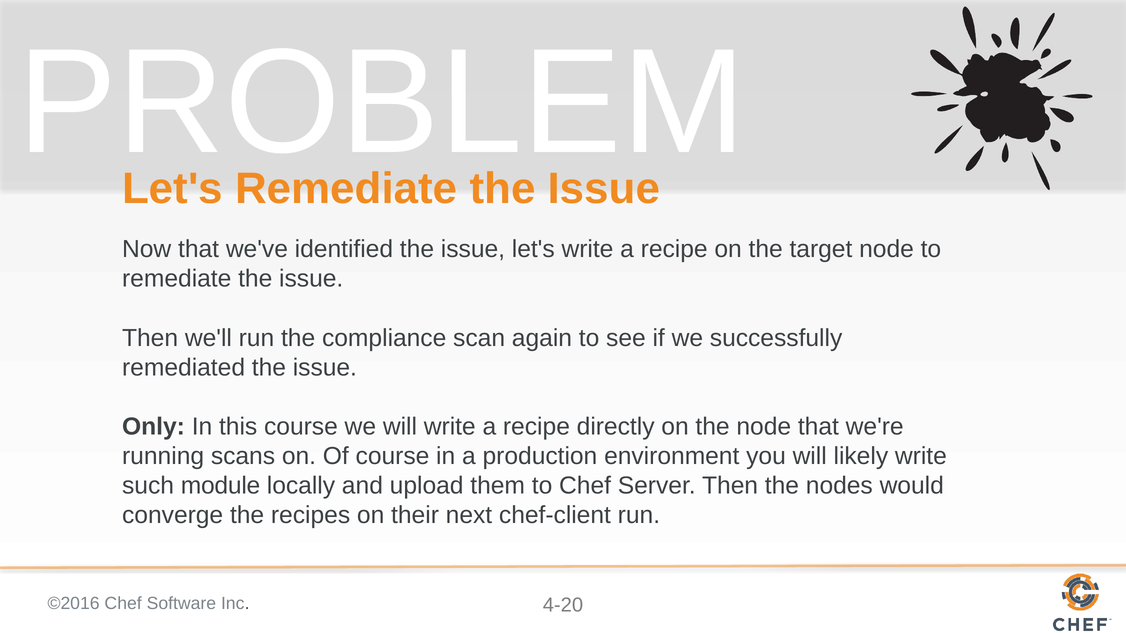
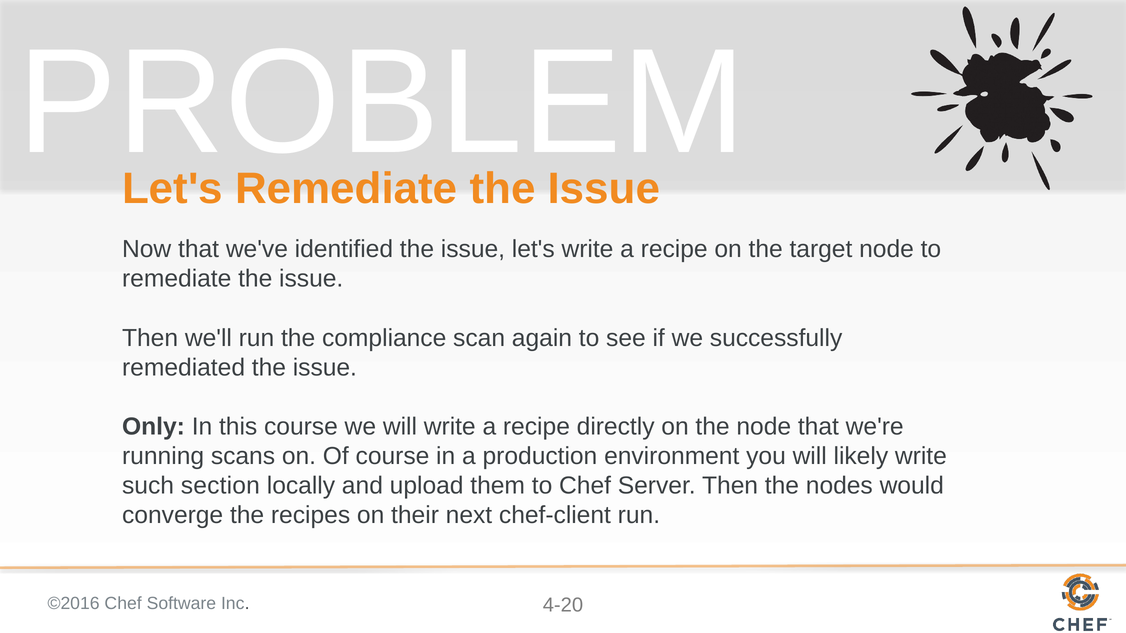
module: module -> section
